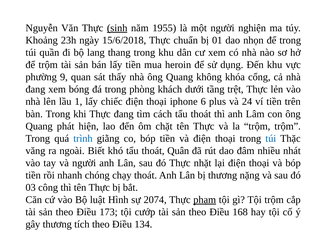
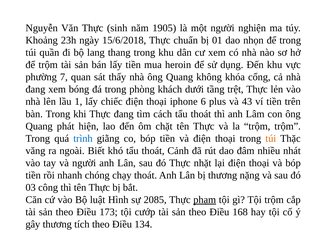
sinh underline: present -> none
1955: 1955 -> 1905
9: 9 -> 7
24: 24 -> 43
túi at (271, 138) colour: blue -> orange
Quân: Quân -> Cảnh
2074: 2074 -> 2085
